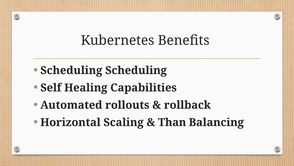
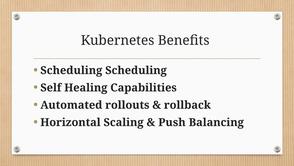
Than: Than -> Push
